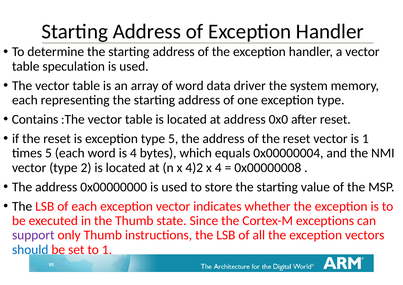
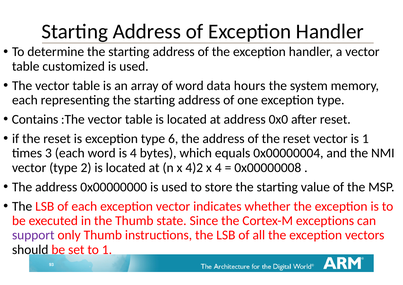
speculation: speculation -> customized
driver: driver -> hours
type 5: 5 -> 6
times 5: 5 -> 3
should colour: blue -> black
